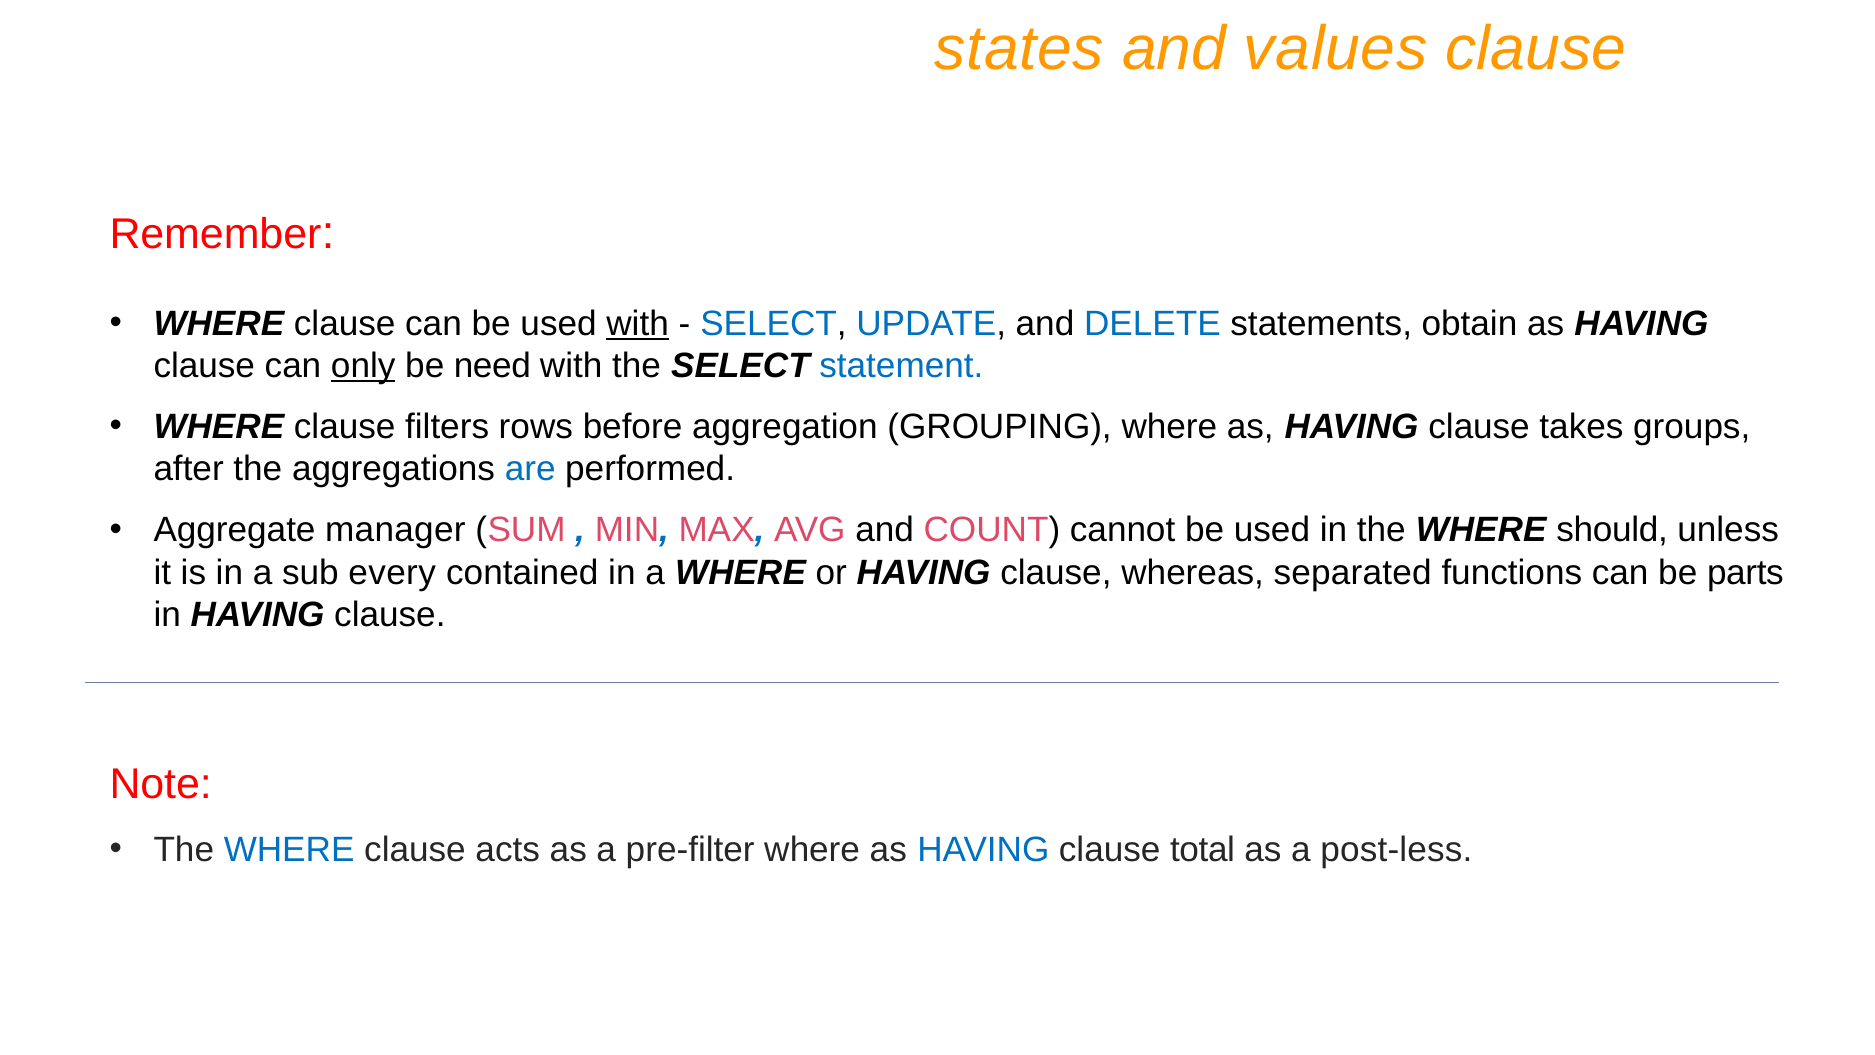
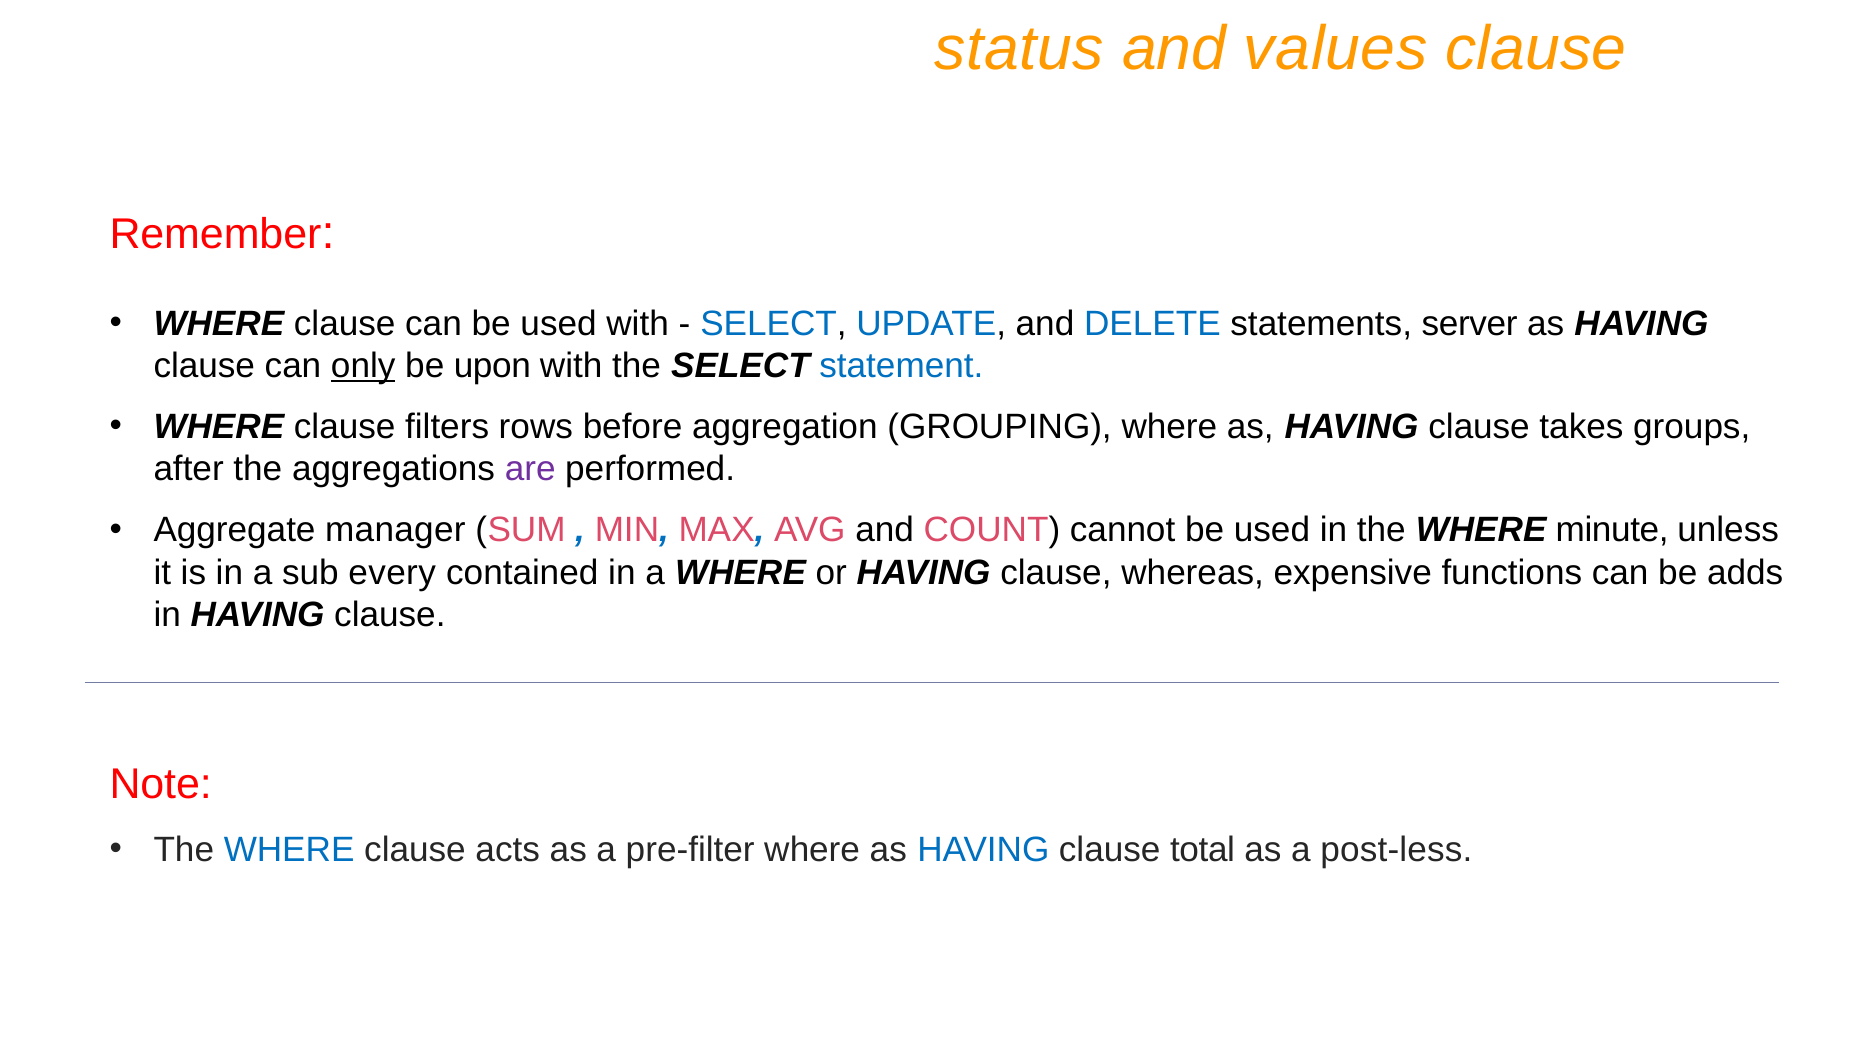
states: states -> status
with at (638, 324) underline: present -> none
obtain: obtain -> server
need: need -> upon
are colour: blue -> purple
should: should -> minute
separated: separated -> expensive
parts: parts -> adds
